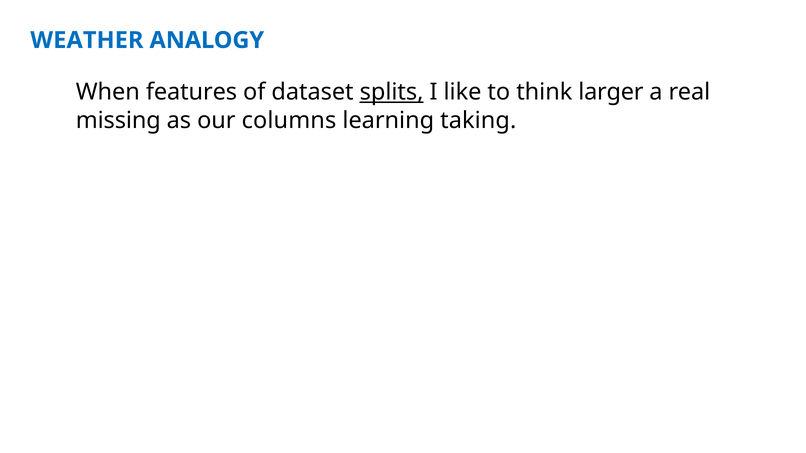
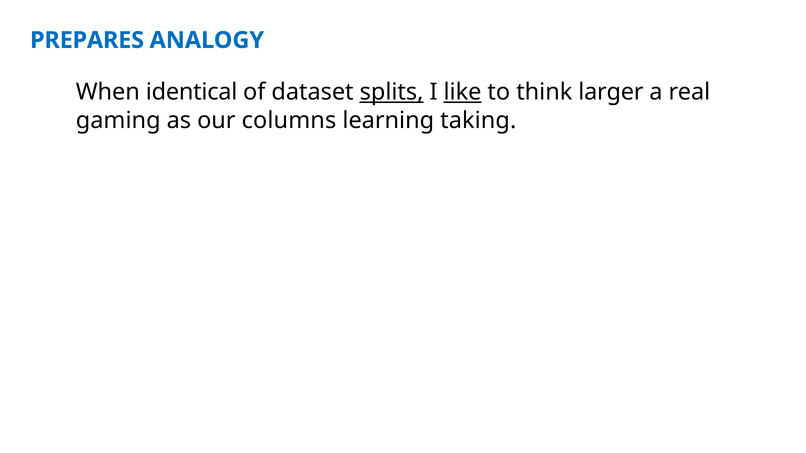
WEATHER: WEATHER -> PREPARES
features: features -> identical
like underline: none -> present
missing: missing -> gaming
